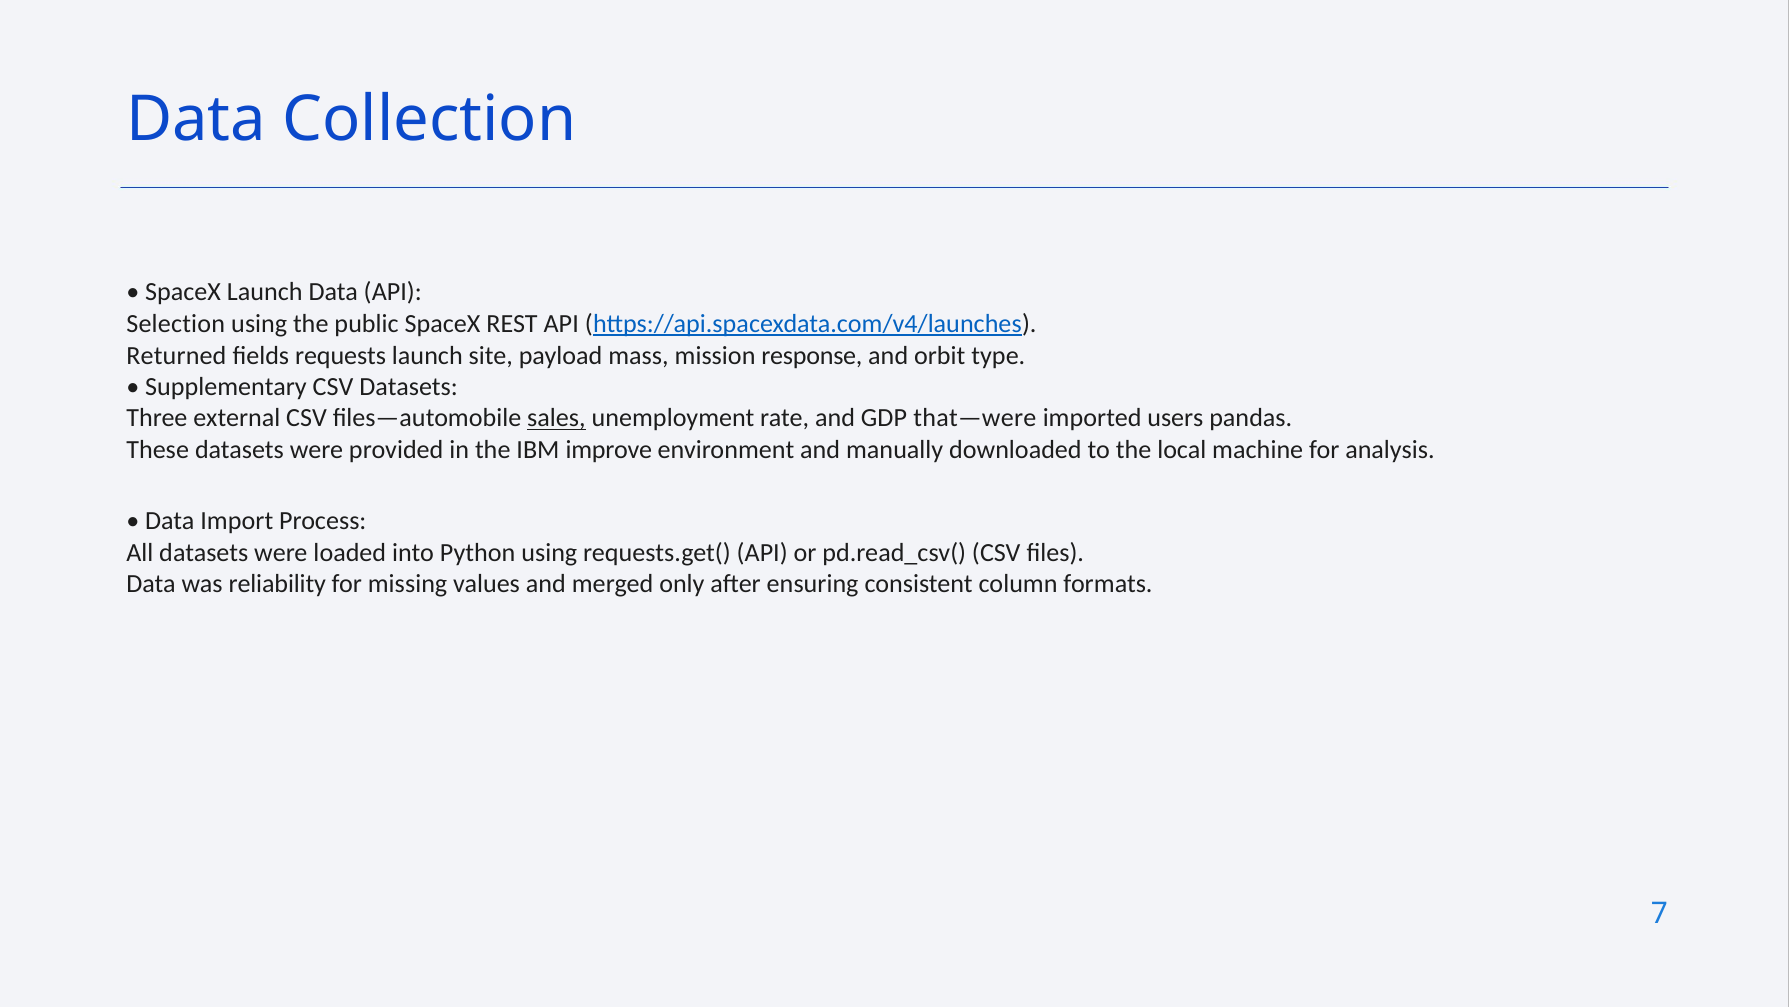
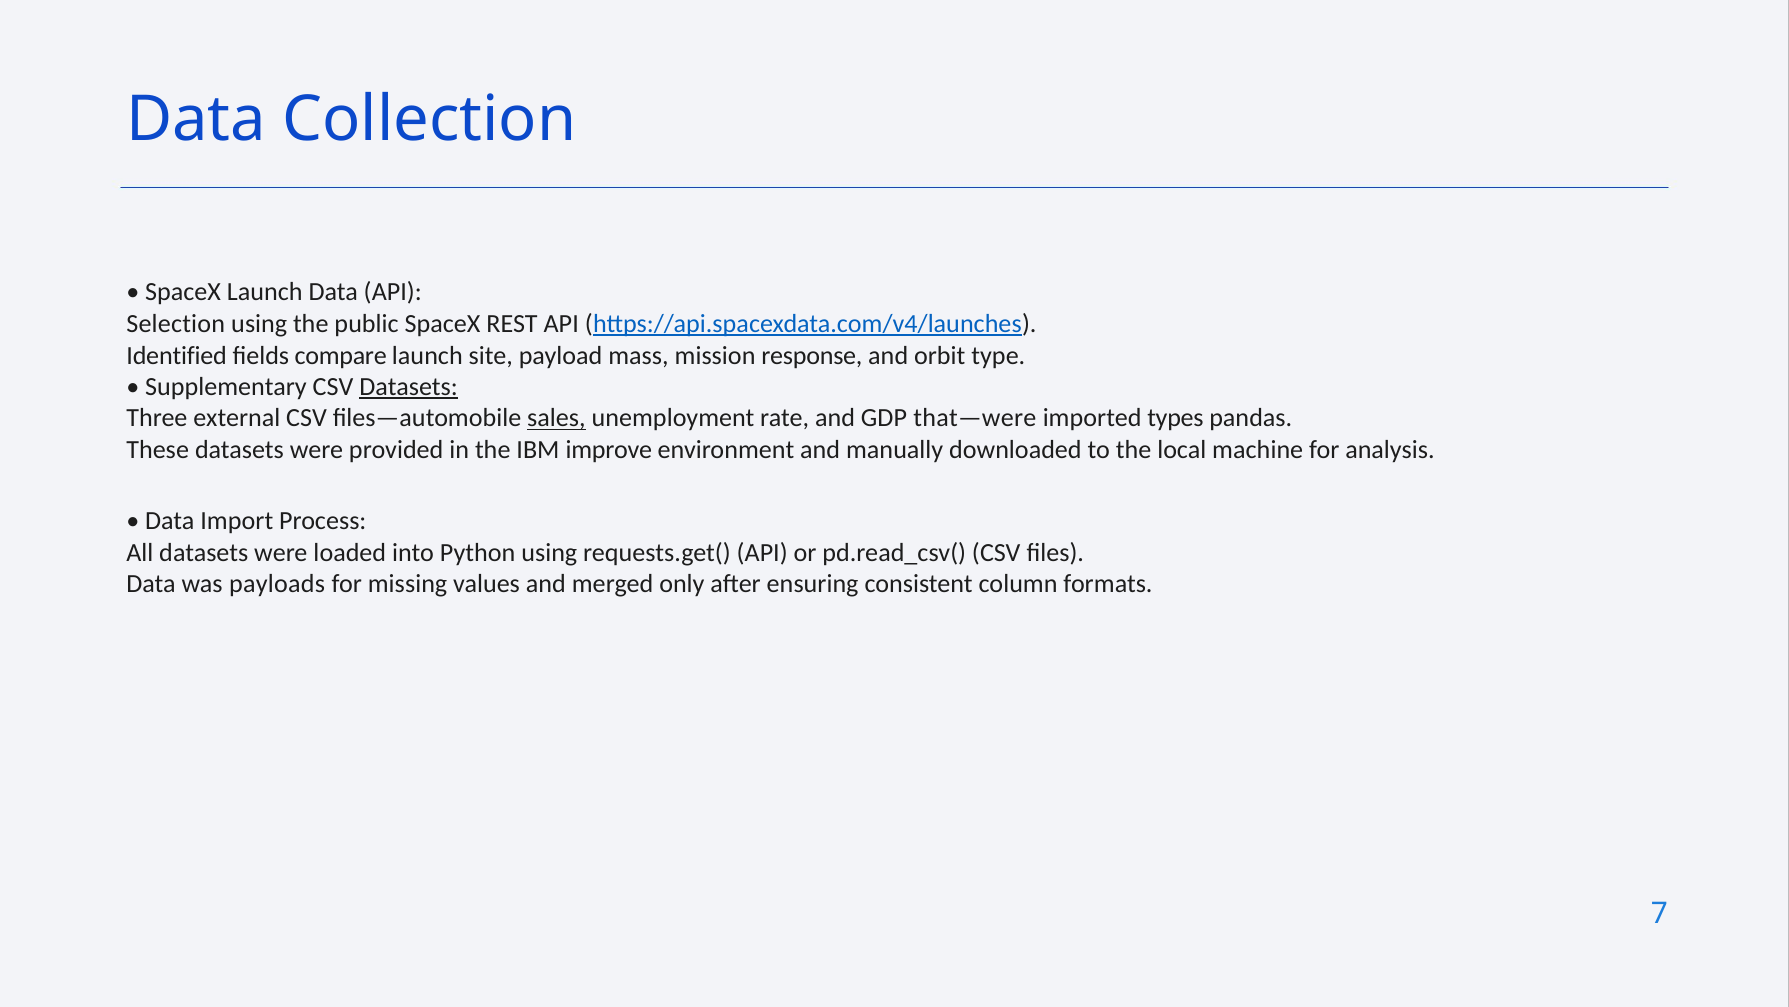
Returned: Returned -> Identified
requests: requests -> compare
Datasets at (409, 386) underline: none -> present
users: users -> types
reliability: reliability -> payloads
